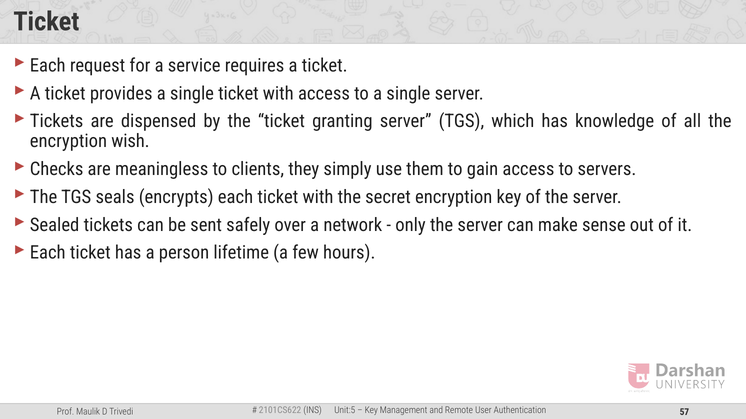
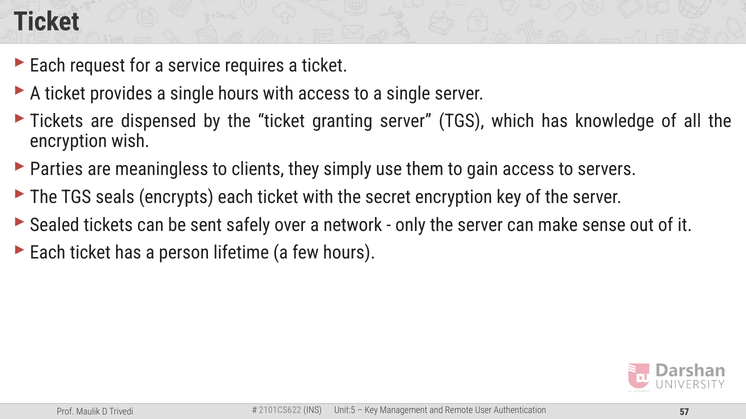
single ticket: ticket -> hours
Checks: Checks -> Parties
